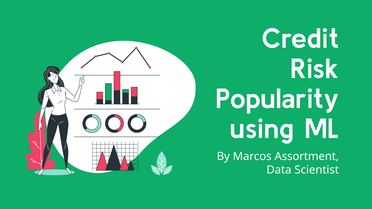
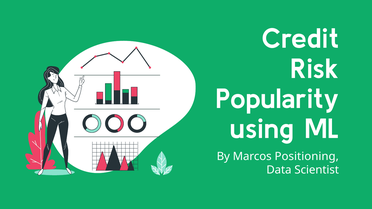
Assortment: Assortment -> Positioning
